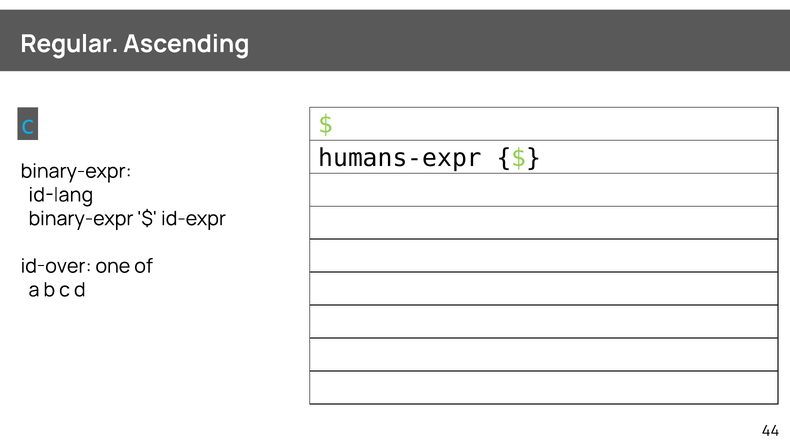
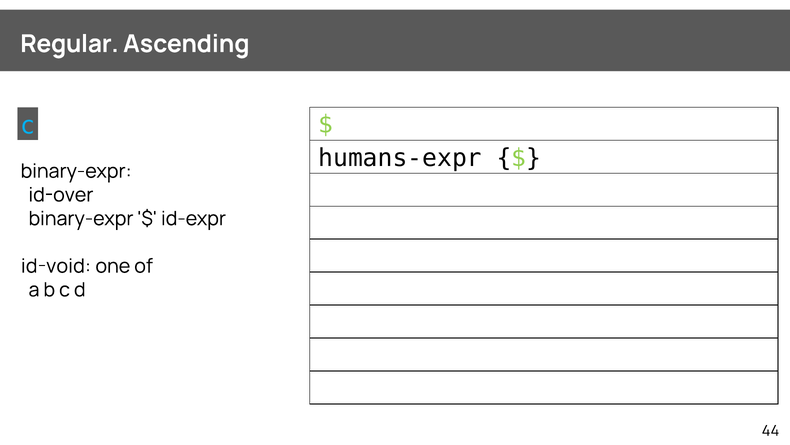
id-lang: id-lang -> id-over
id-over: id-over -> id-void
